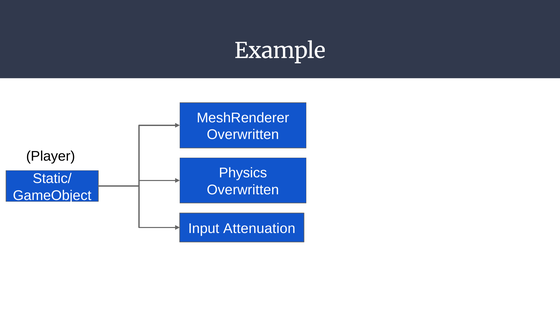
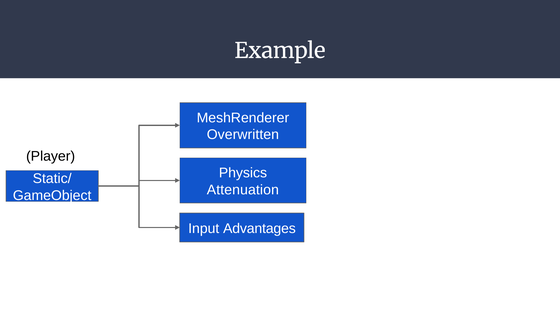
Overwritten at (243, 190): Overwritten -> Attenuation
Attenuation: Attenuation -> Advantages
